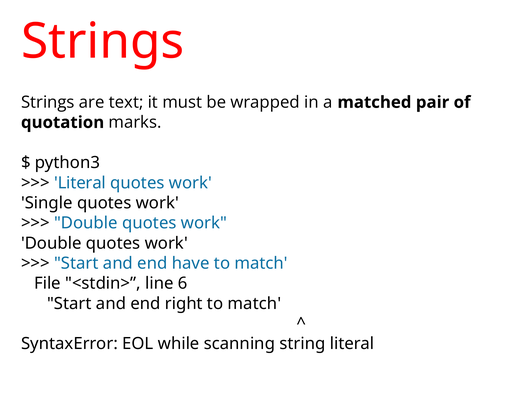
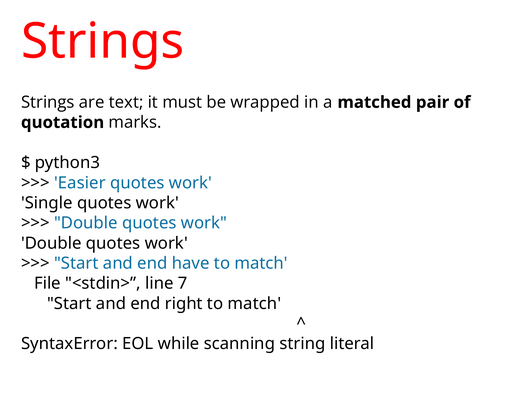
Literal at (80, 183): Literal -> Easier
6: 6 -> 7
